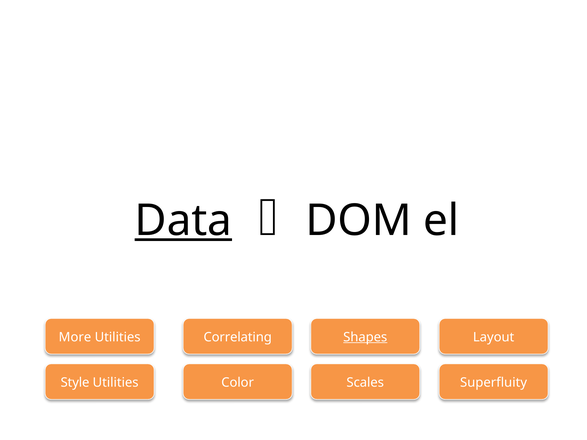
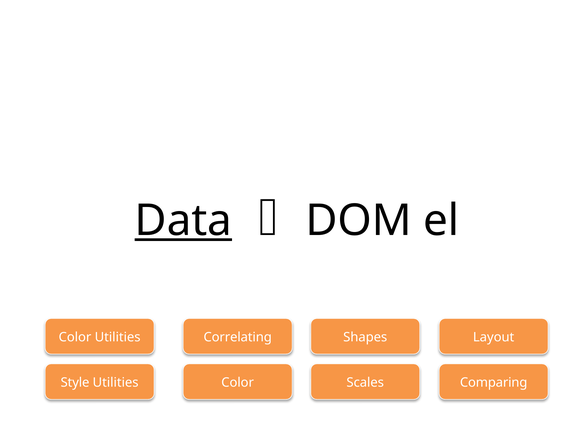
More at (75, 337): More -> Color
Shapes underline: present -> none
Superfluity: Superfluity -> Comparing
